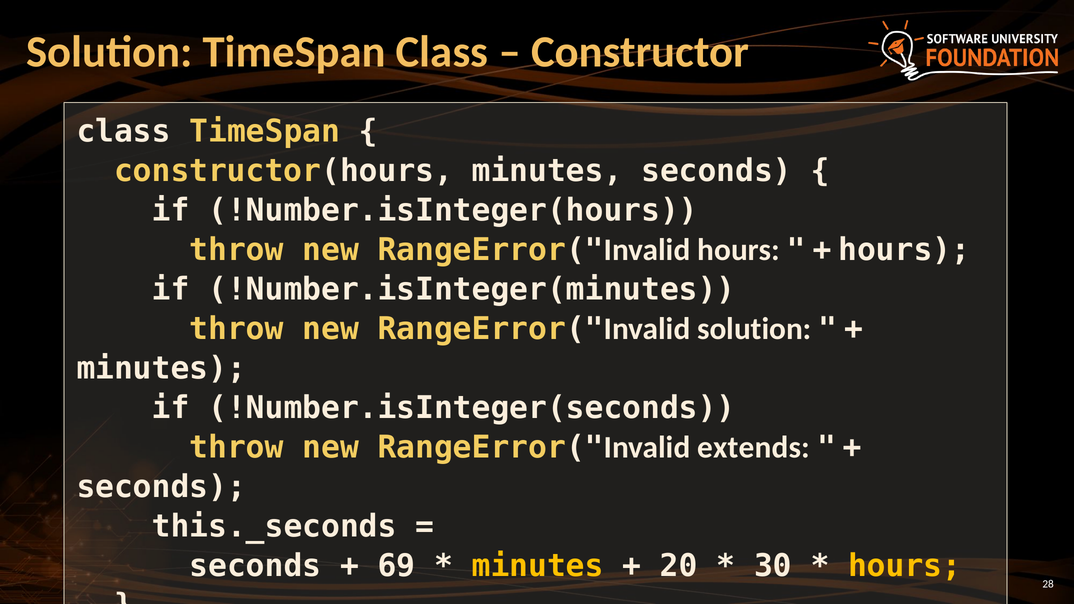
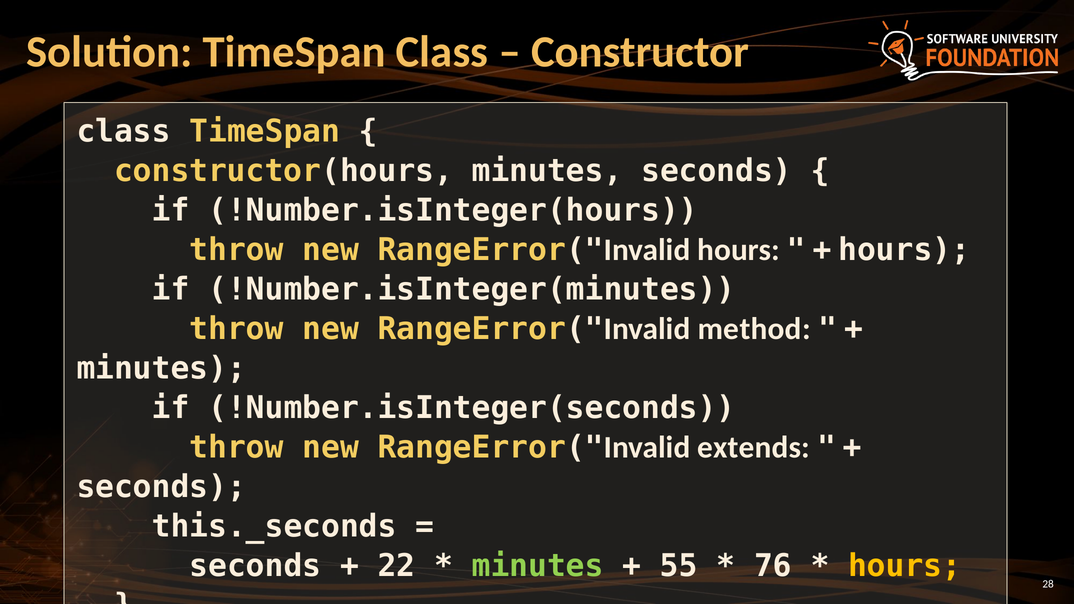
RangeError("Invalid solution: solution -> method
69: 69 -> 22
minutes at (538, 566) colour: yellow -> light green
20: 20 -> 55
30: 30 -> 76
